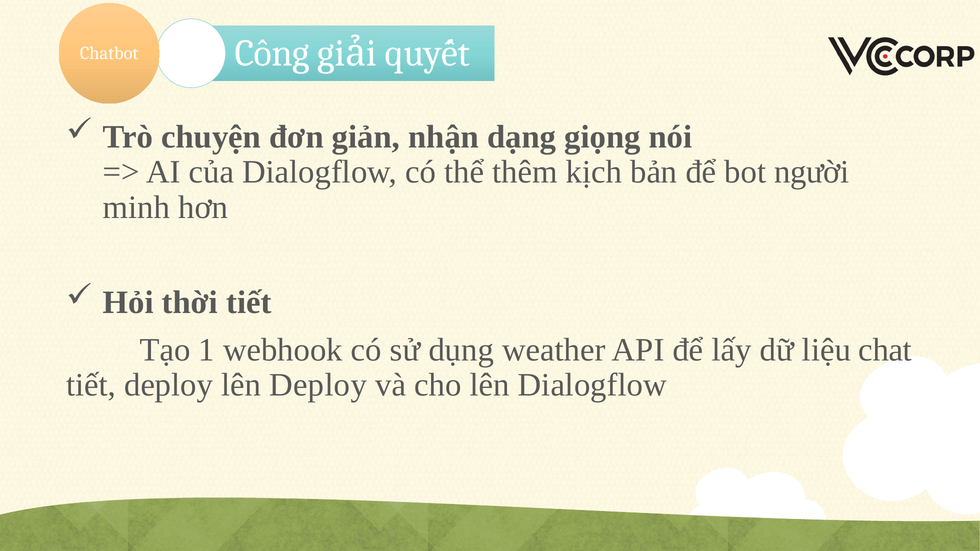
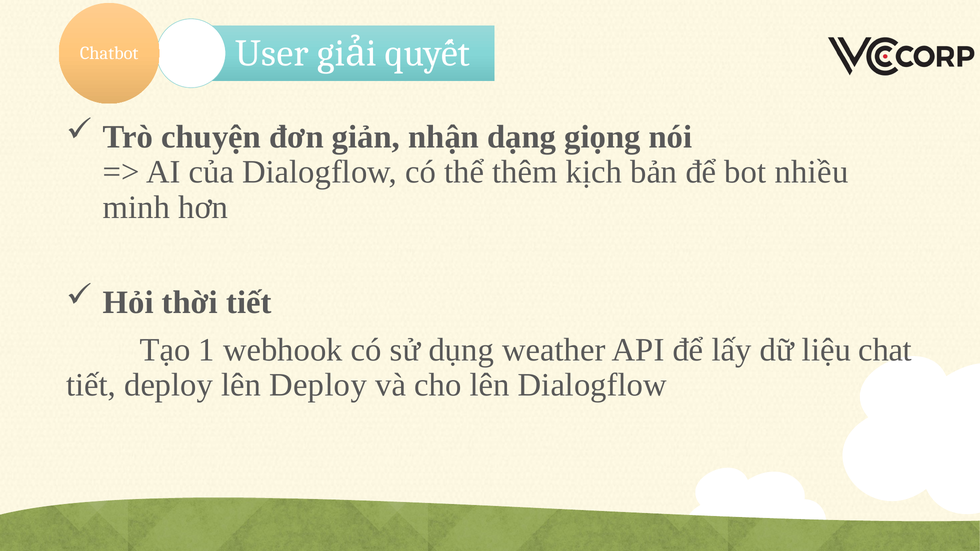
Công: Công -> User
người: người -> nhiều
